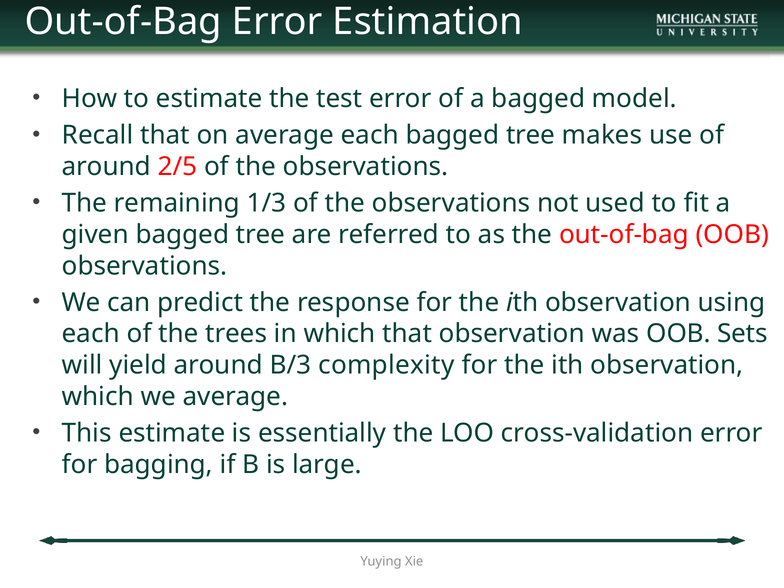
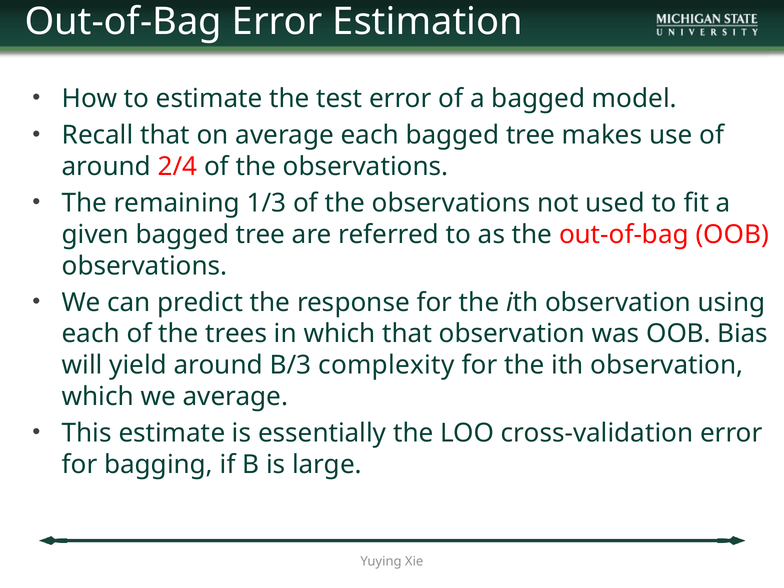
2/5: 2/5 -> 2/4
Sets: Sets -> Bias
